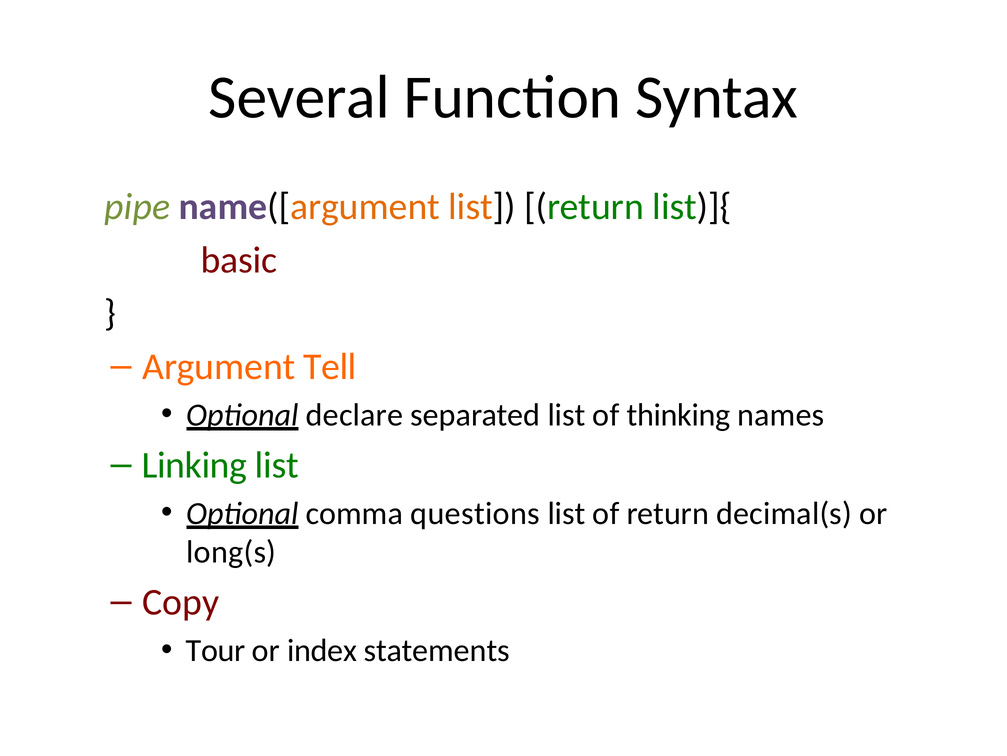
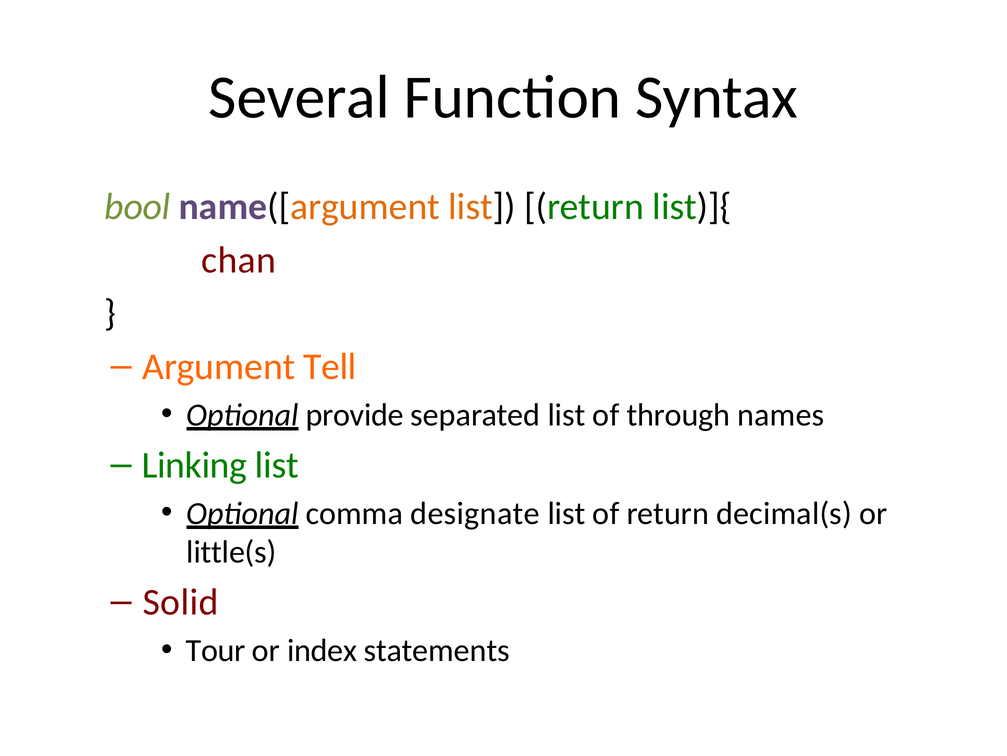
pipe: pipe -> bool
basic: basic -> chan
declare: declare -> provide
thinking: thinking -> through
questions: questions -> designate
long(s: long(s -> little(s
Copy: Copy -> Solid
